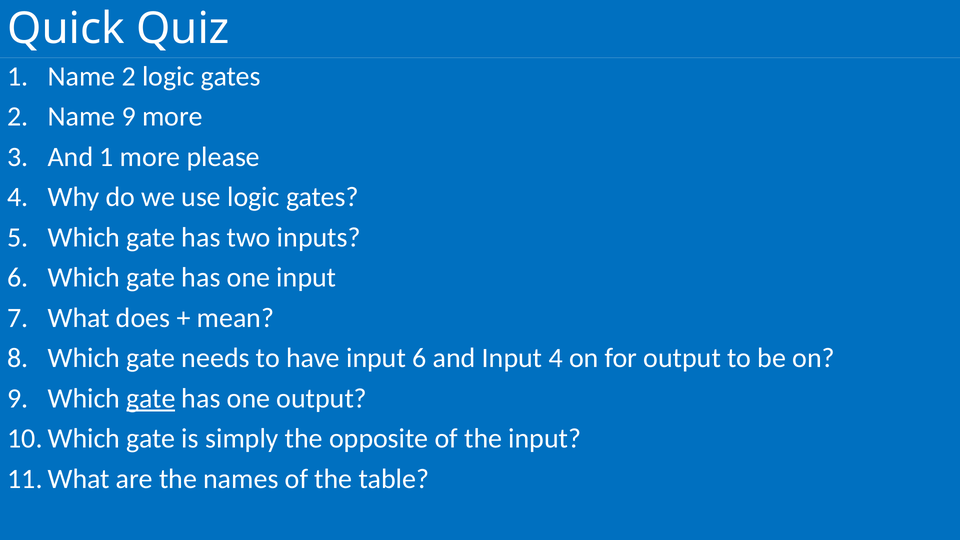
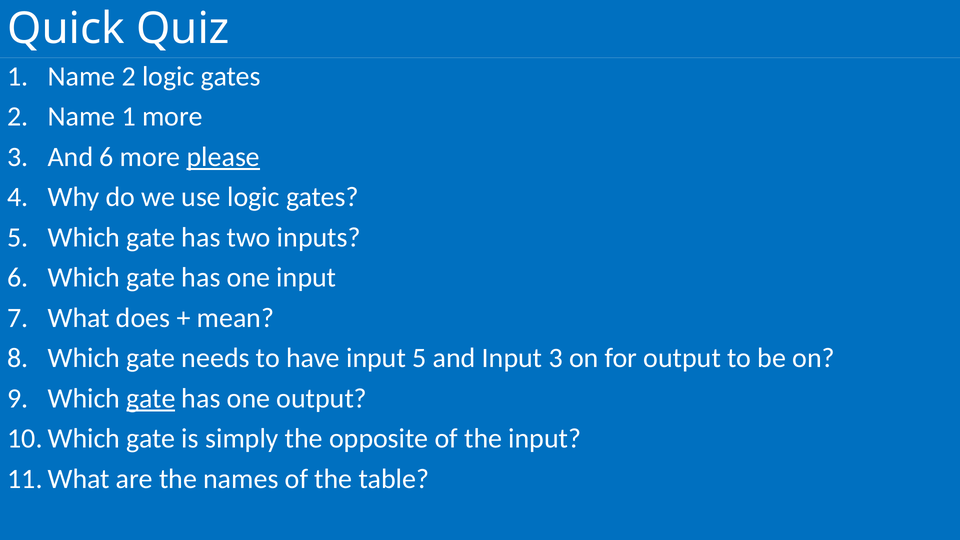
Name 9: 9 -> 1
And 1: 1 -> 6
please underline: none -> present
input 6: 6 -> 5
Input 4: 4 -> 3
